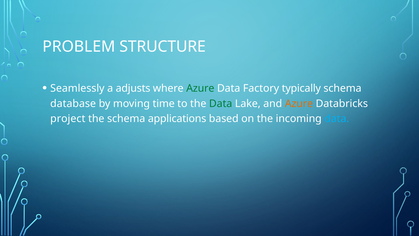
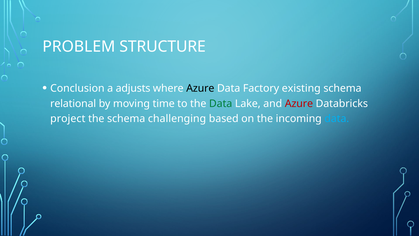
Seamlessly: Seamlessly -> Conclusion
Azure at (200, 88) colour: green -> black
typically: typically -> existing
database: database -> relational
Azure at (299, 103) colour: orange -> red
applications: applications -> challenging
